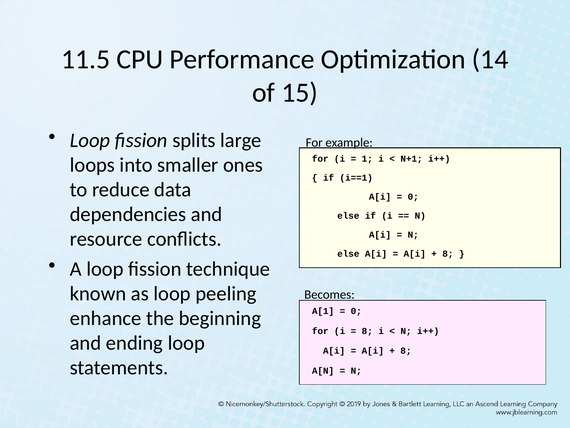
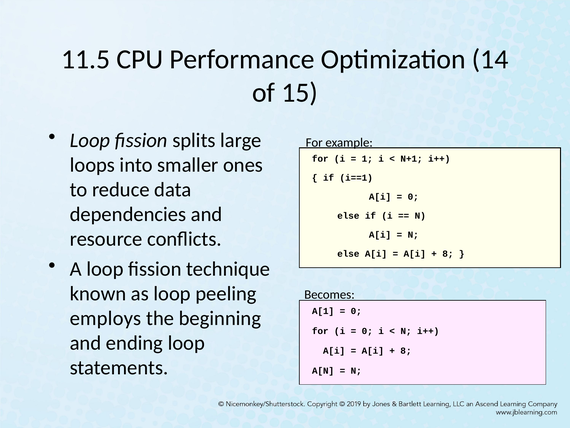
enhance: enhance -> employs
8 at (367, 331): 8 -> 0
